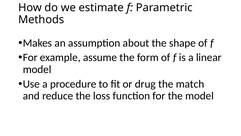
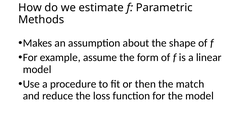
drug: drug -> then
